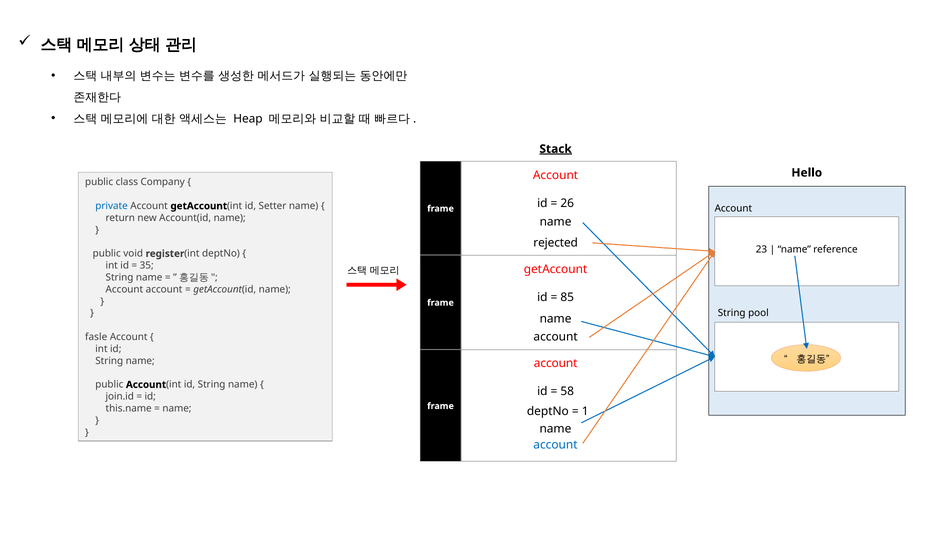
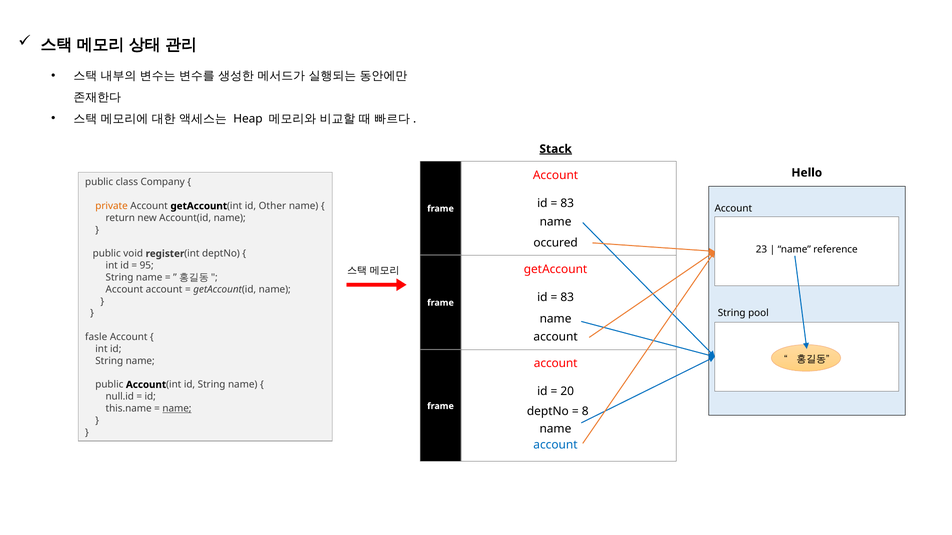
26 at (567, 203): 26 -> 83
private colour: blue -> orange
Setter: Setter -> Other
rejected: rejected -> occured
35: 35 -> 95
85 at (567, 298): 85 -> 83
58: 58 -> 20
join.id: join.id -> null.id
name at (177, 409) underline: none -> present
1: 1 -> 8
